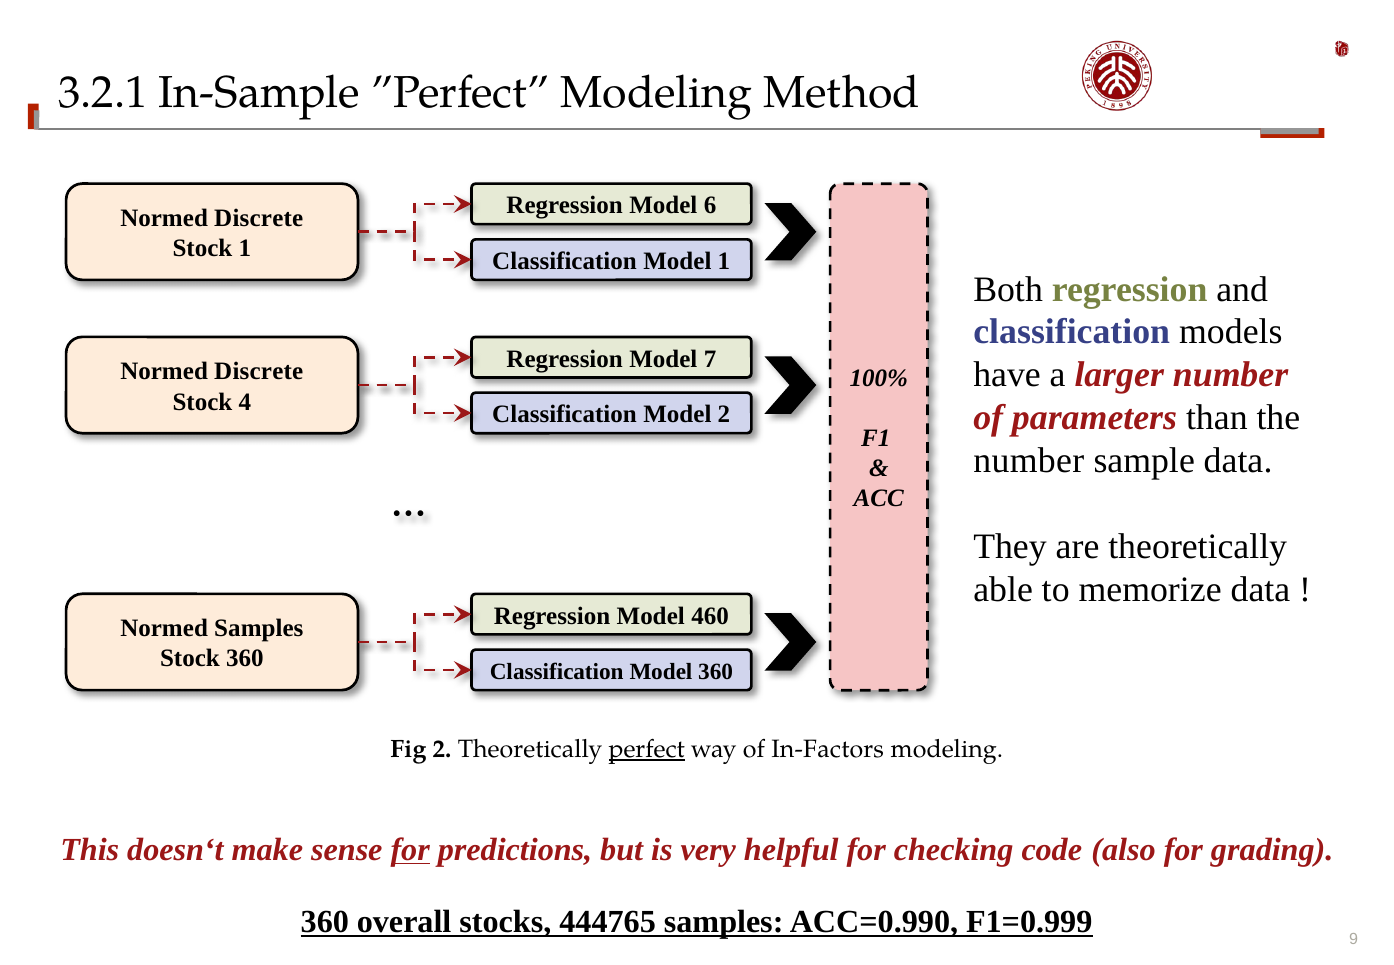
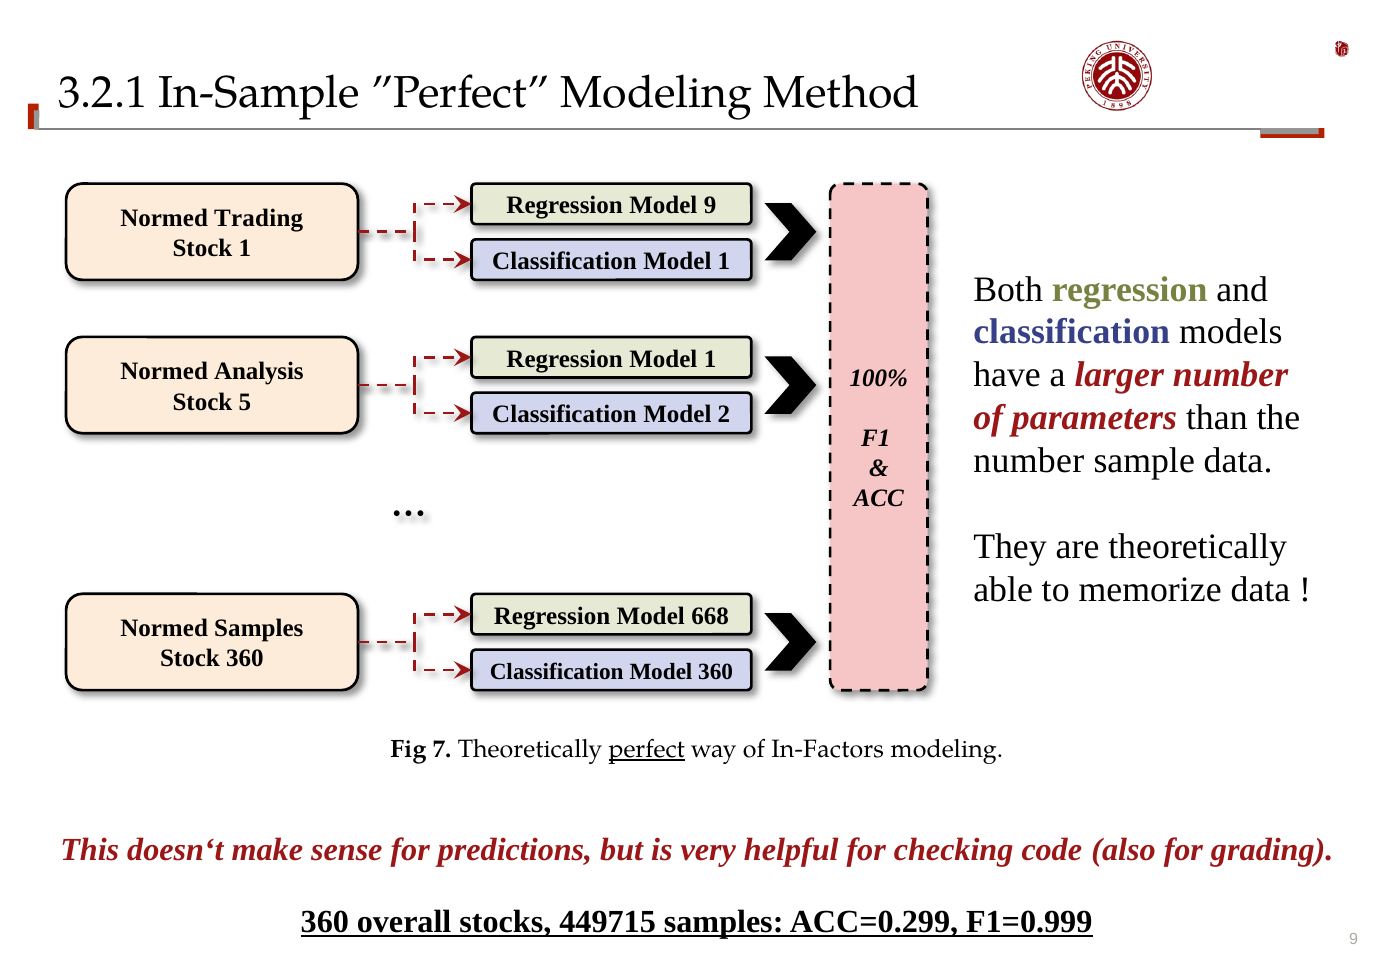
Model 6: 6 -> 9
Discrete at (259, 219): Discrete -> Trading
Regression Model 7: 7 -> 1
Discrete at (259, 372): Discrete -> Analysis
4: 4 -> 5
460: 460 -> 668
Fig 2: 2 -> 7
for at (410, 850) underline: present -> none
444765: 444765 -> 449715
ACC=0.990: ACC=0.990 -> ACC=0.299
